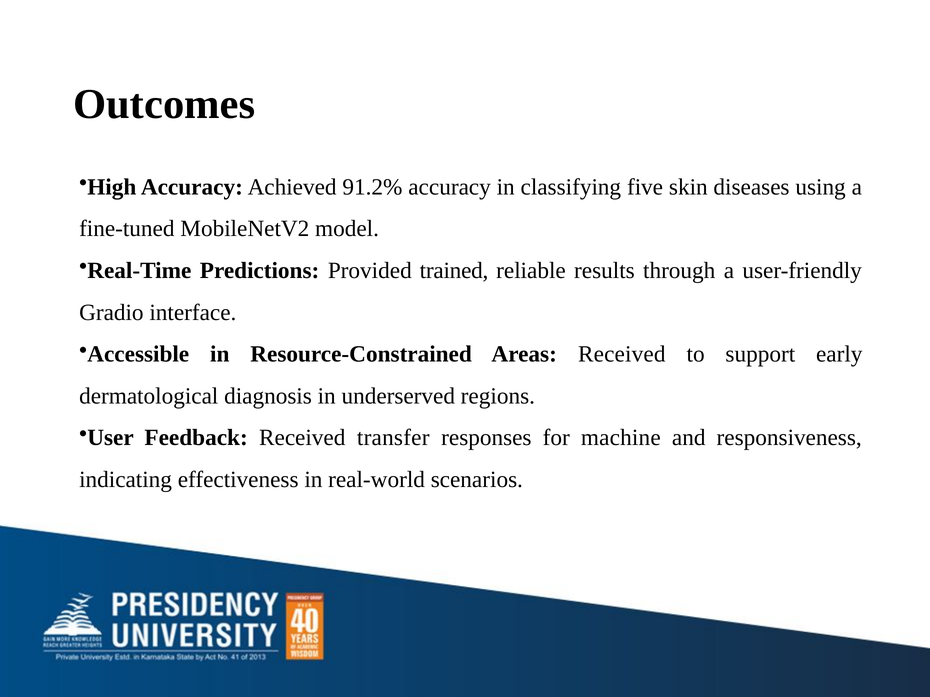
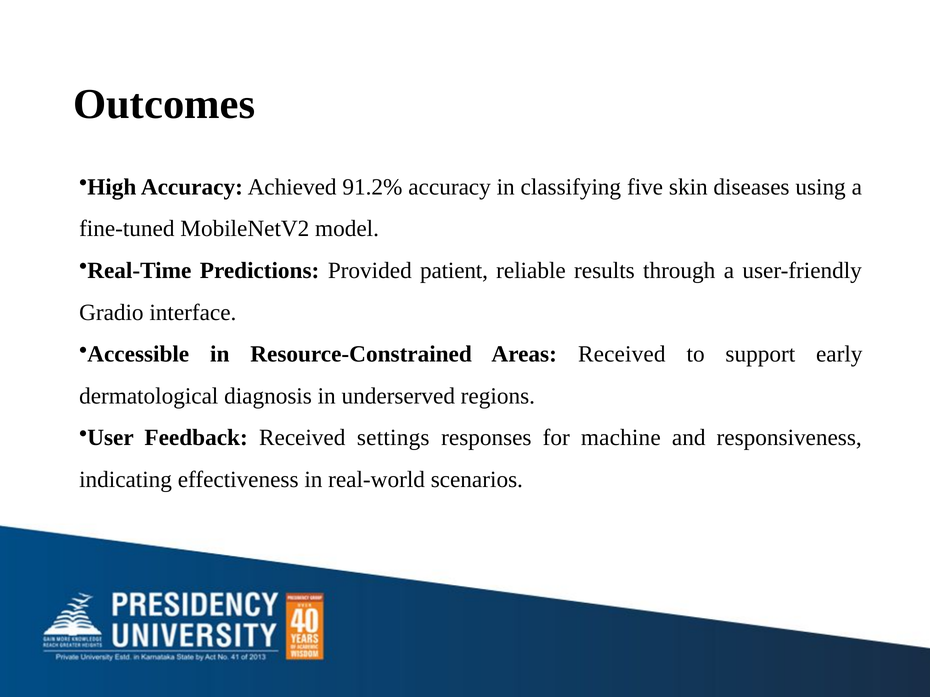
trained: trained -> patient
transfer: transfer -> settings
